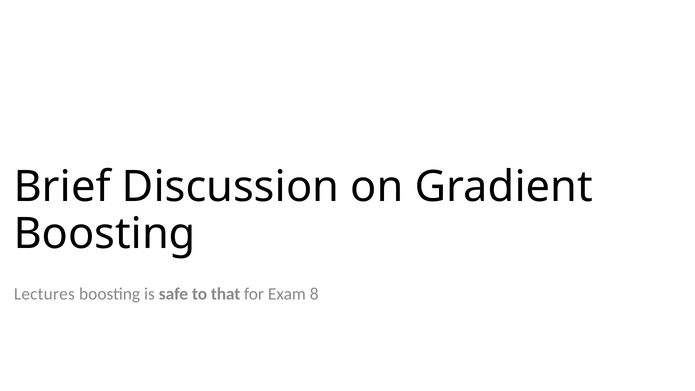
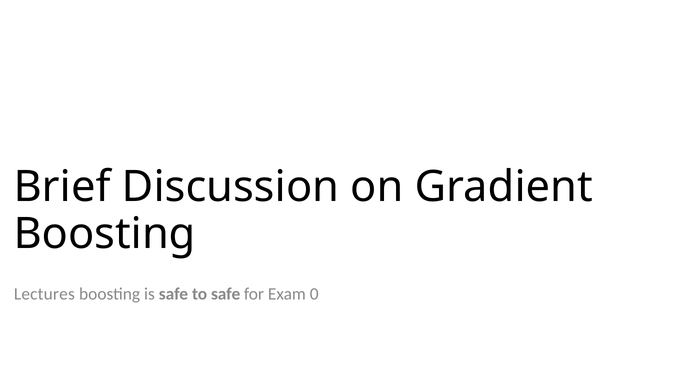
to that: that -> safe
8: 8 -> 0
